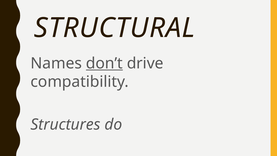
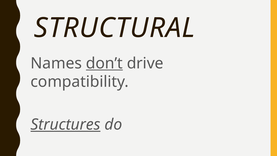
Structures underline: none -> present
